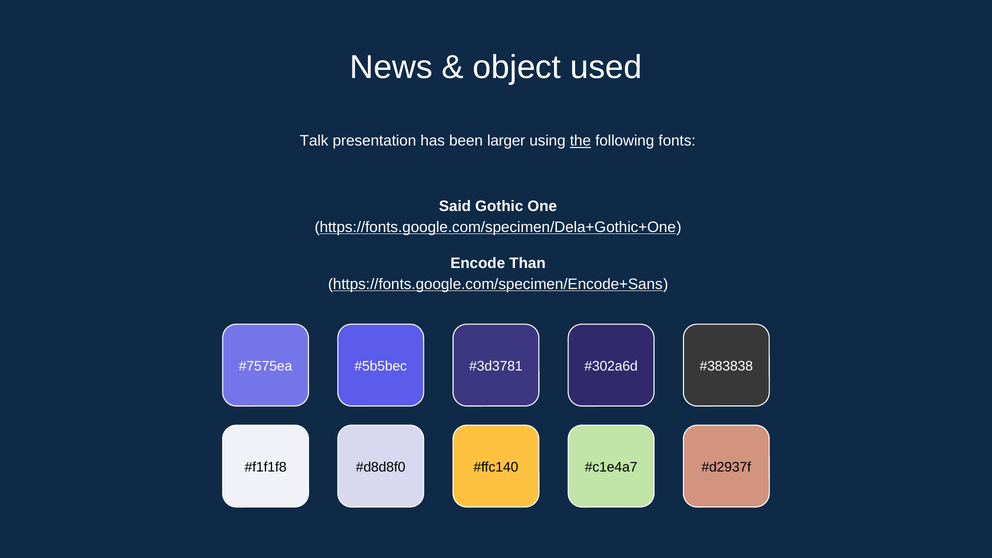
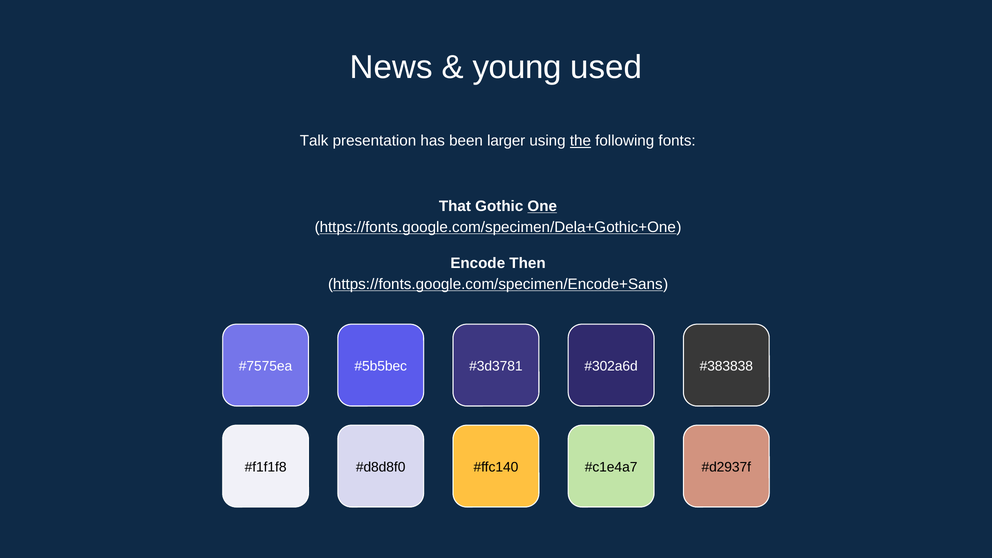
object: object -> young
Said: Said -> That
One underline: none -> present
Than: Than -> Then
